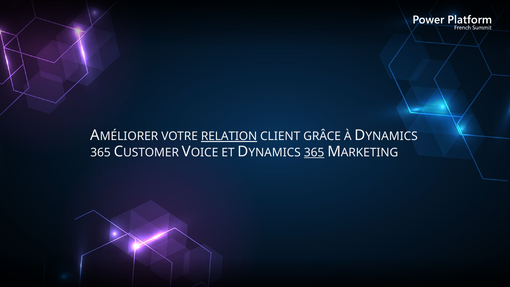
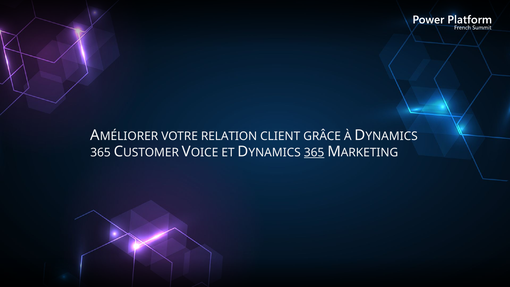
RELATION underline: present -> none
